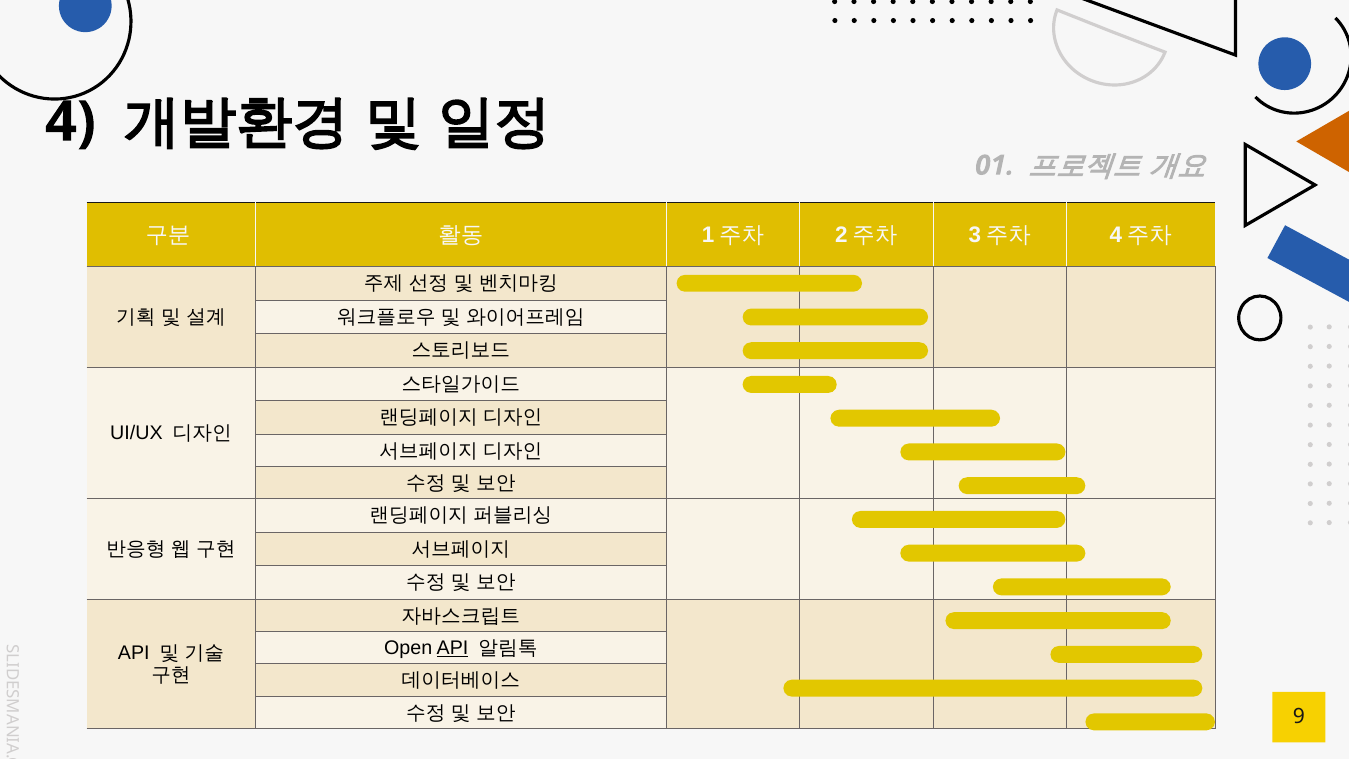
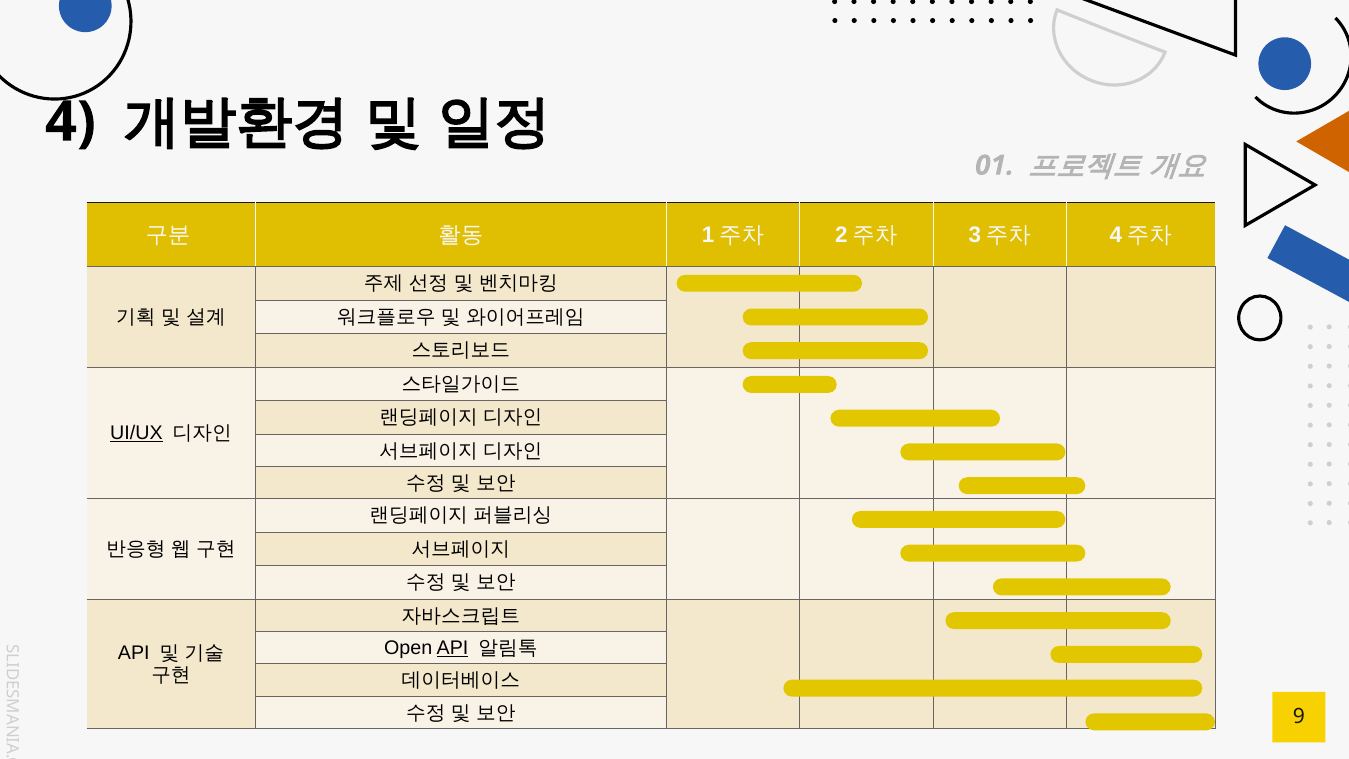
UI/UX underline: none -> present
